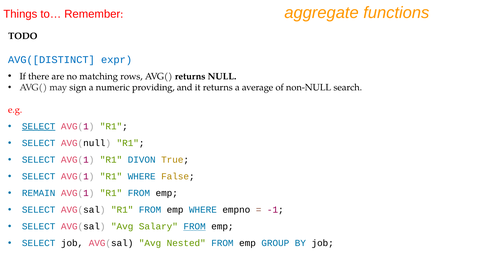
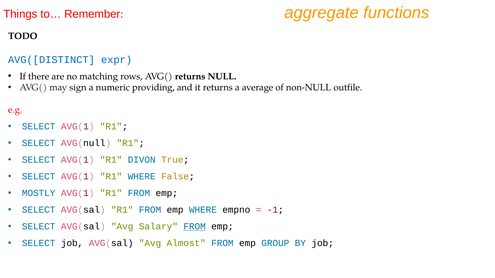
search: search -> outfile
SELECT at (39, 127) underline: present -> none
REMAIN: REMAIN -> MOSTLY
Nested: Nested -> Almost
